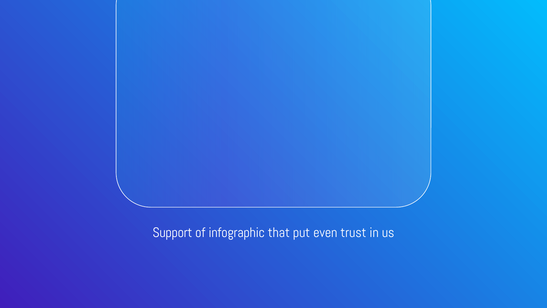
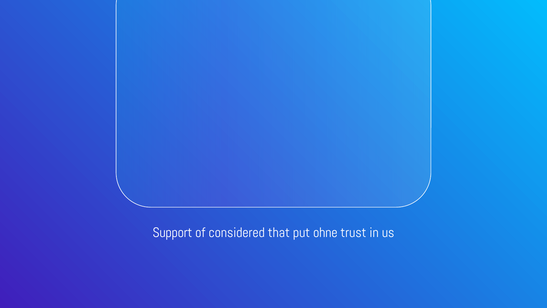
infographic: infographic -> considered
even: even -> ohne
